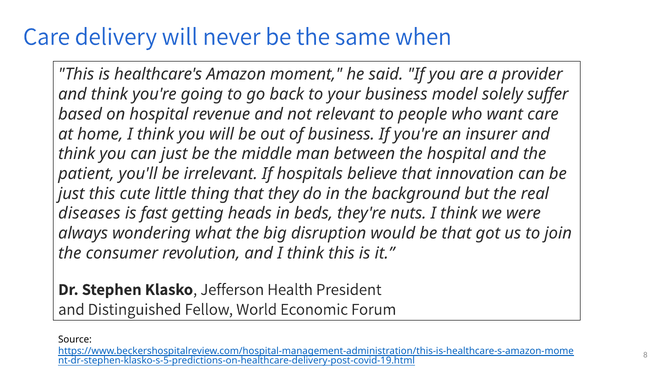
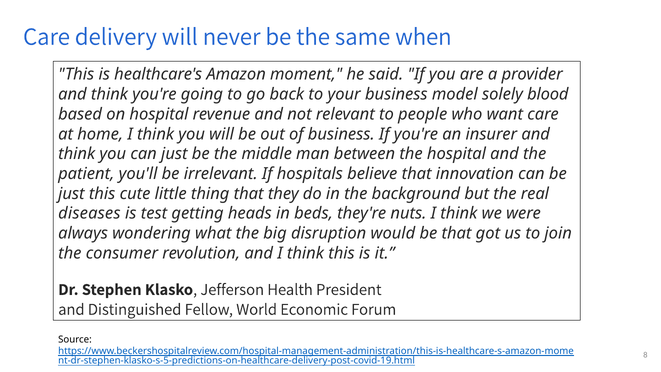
suffer: suffer -> blood
fast: fast -> test
